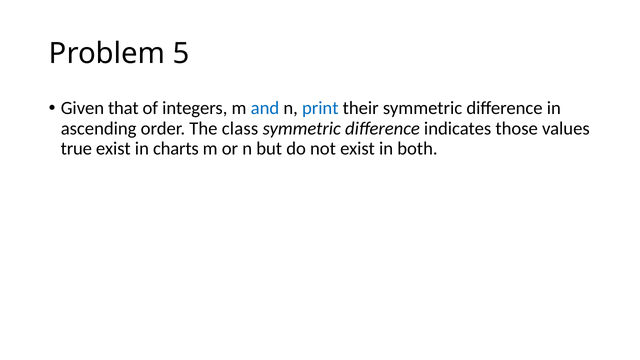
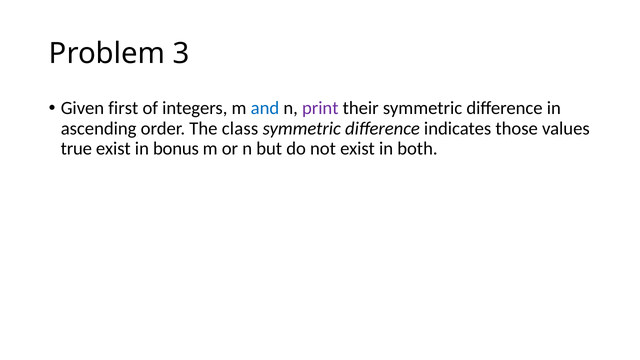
5: 5 -> 3
that: that -> first
print colour: blue -> purple
charts: charts -> bonus
